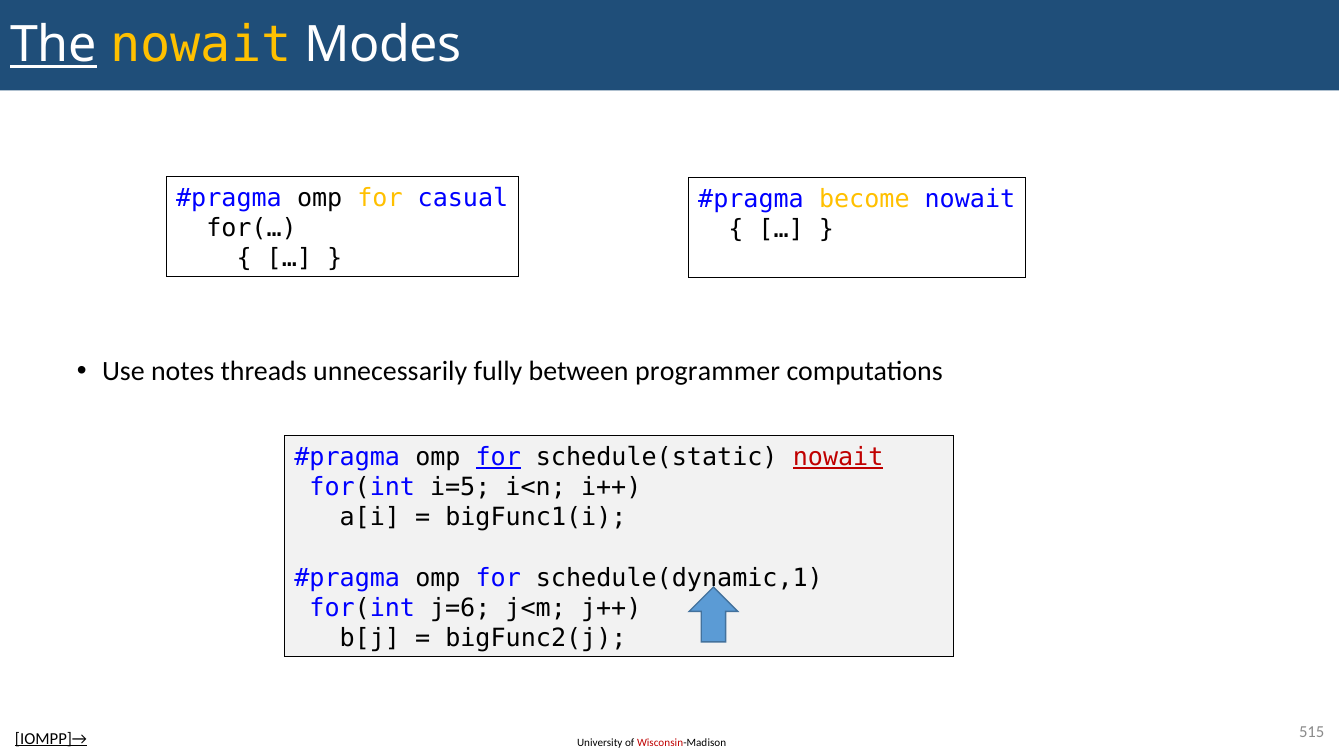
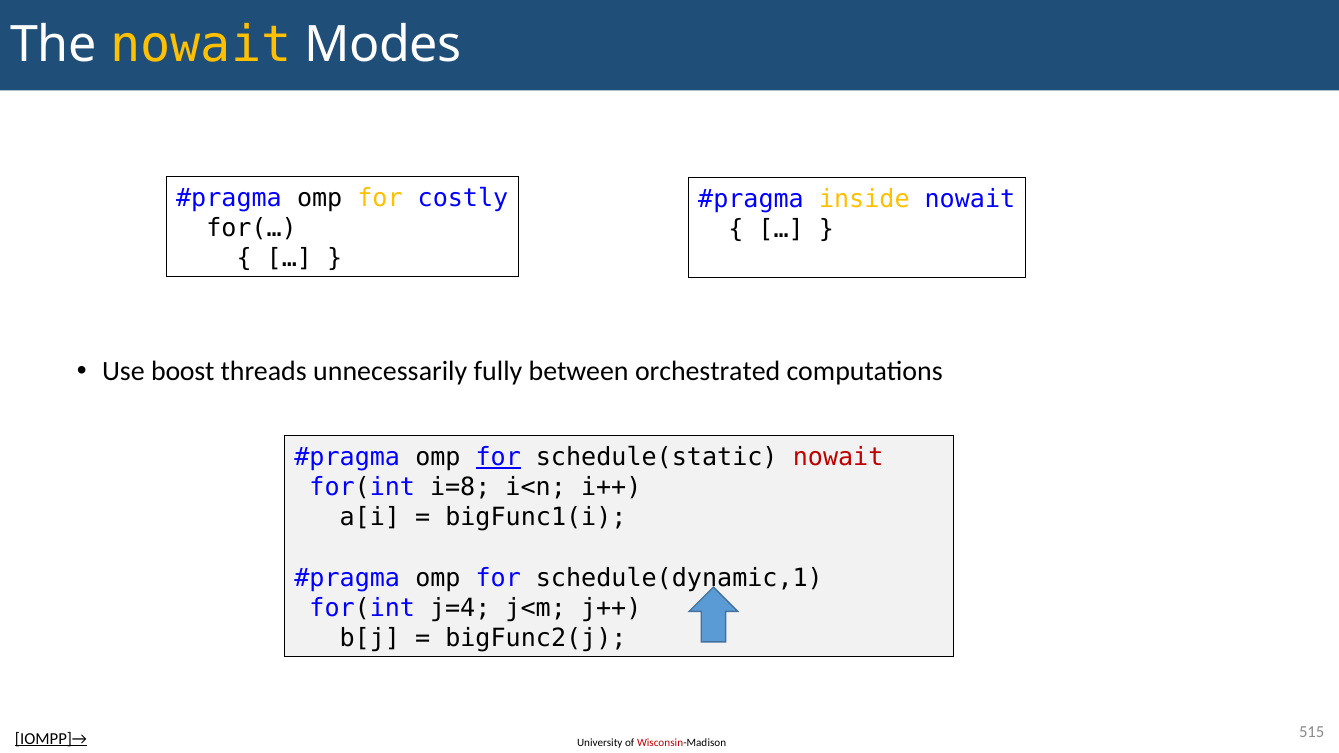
The underline: present -> none
casual: casual -> costly
become: become -> inside
notes: notes -> boost
programmer: programmer -> orchestrated
nowait at (838, 457) underline: present -> none
i=5: i=5 -> i=8
j=6: j=6 -> j=4
